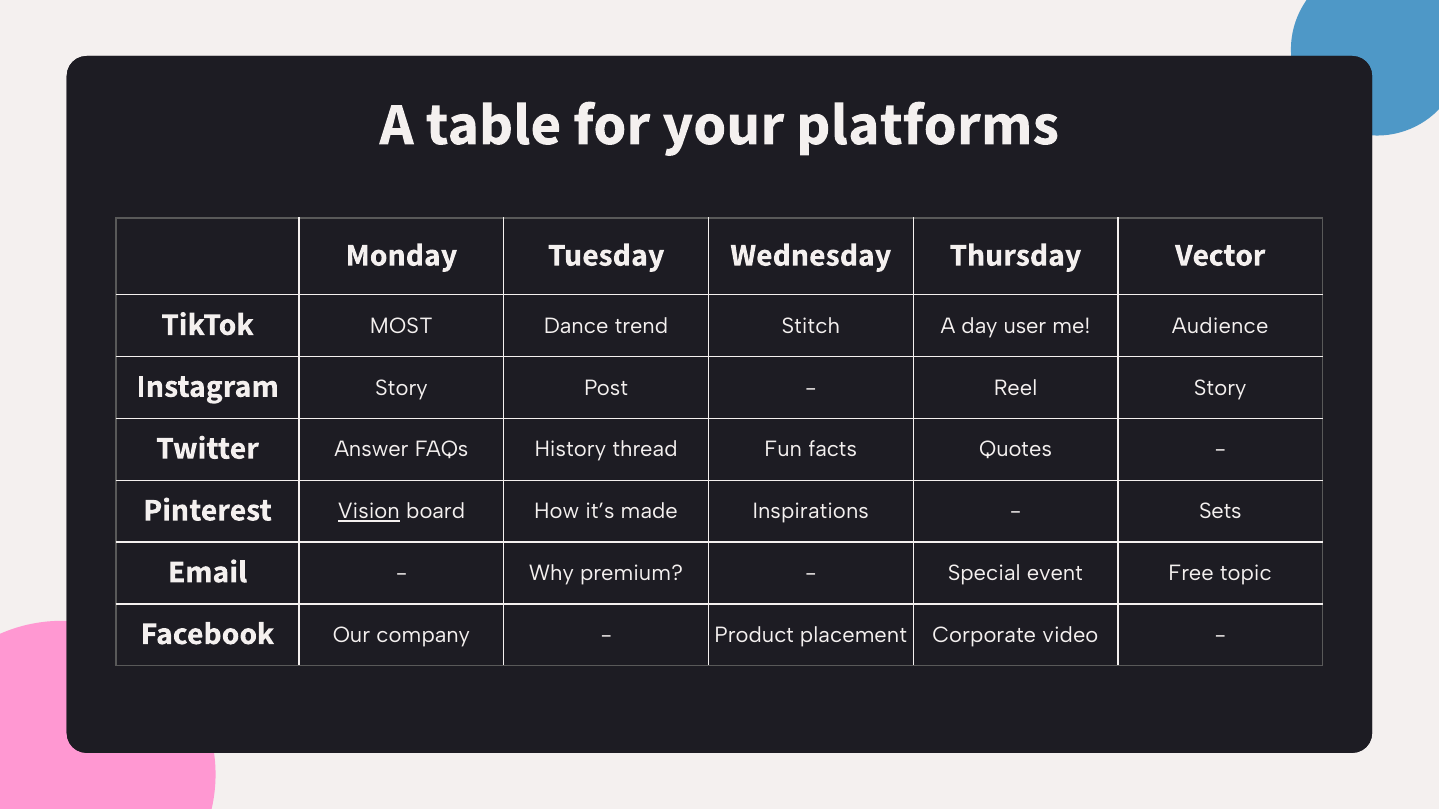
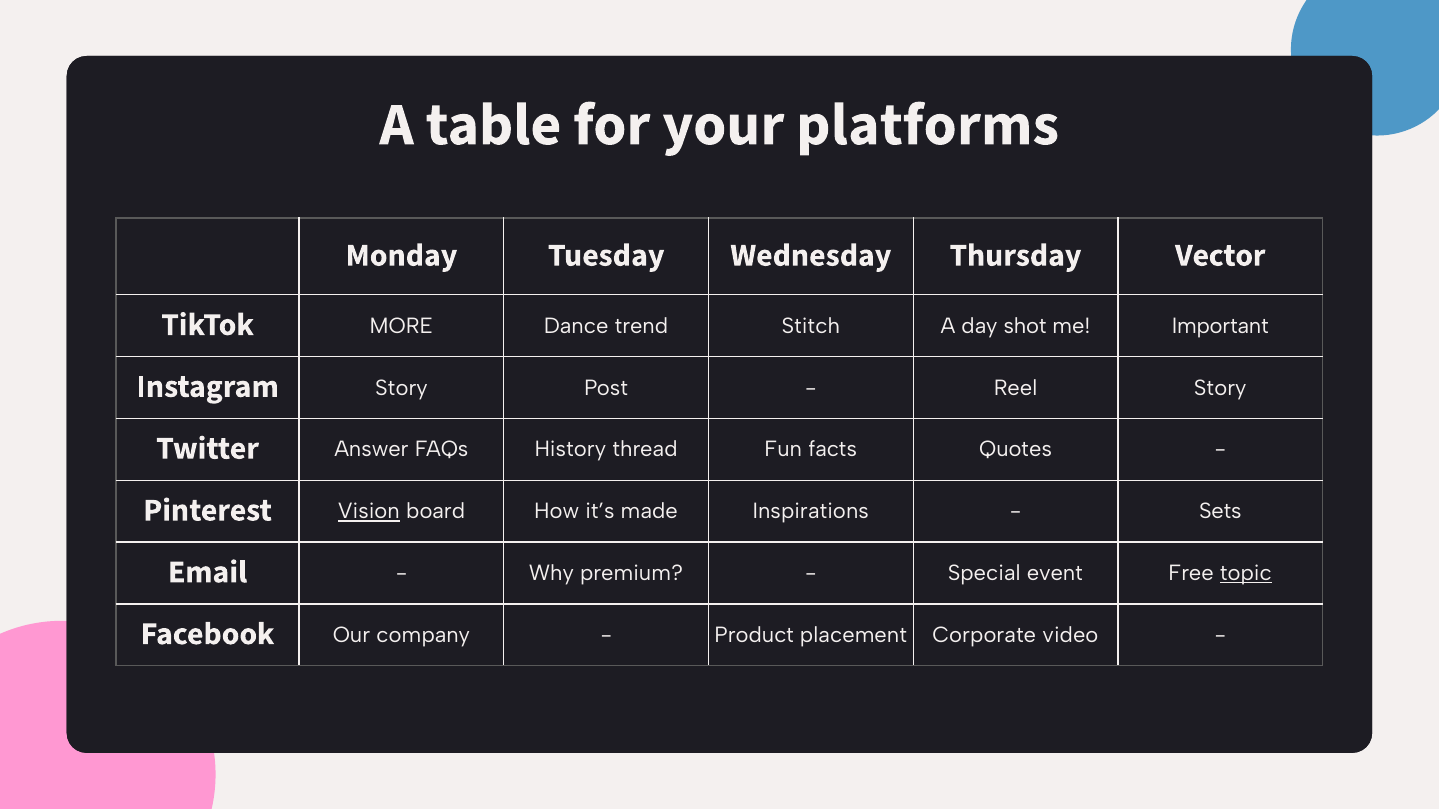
MOST: MOST -> MORE
user: user -> shot
Audience: Audience -> Important
topic underline: none -> present
